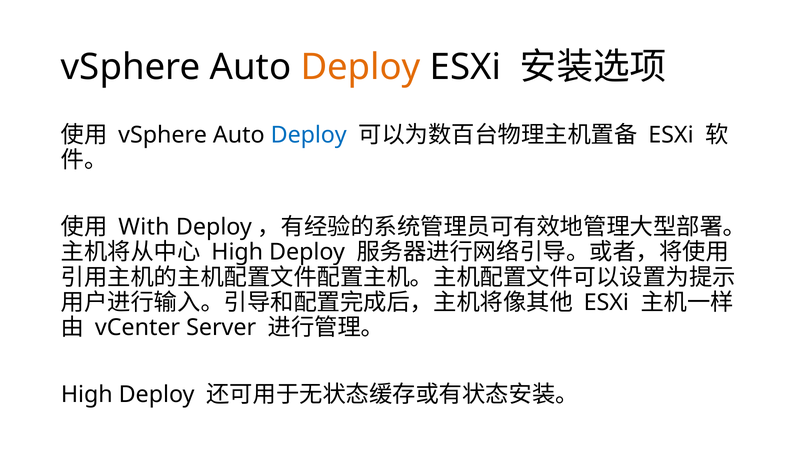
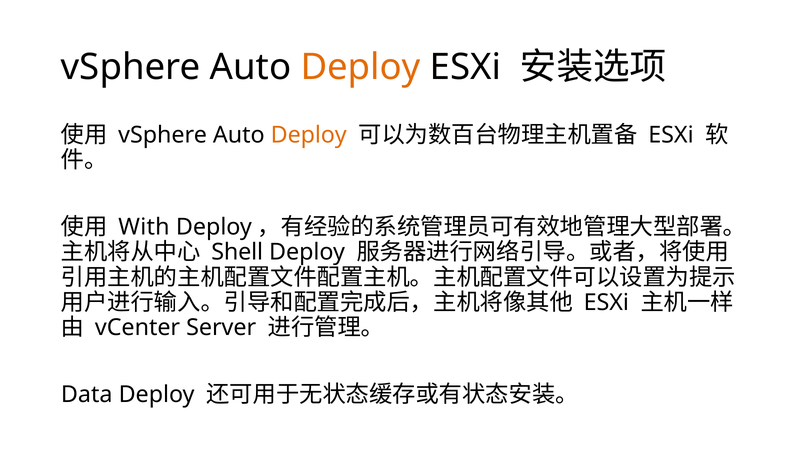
Deploy at (309, 135) colour: blue -> orange
High at (237, 252): High -> Shell
High at (87, 395): High -> Data
